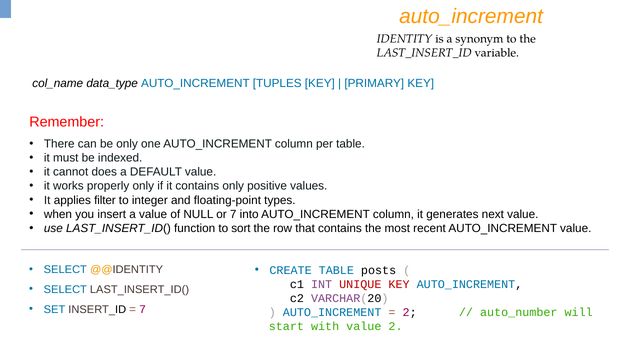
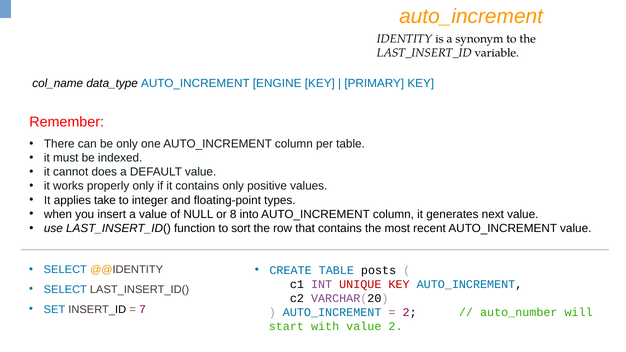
TUPLES: TUPLES -> ENGINE
filter: filter -> take
or 7: 7 -> 8
